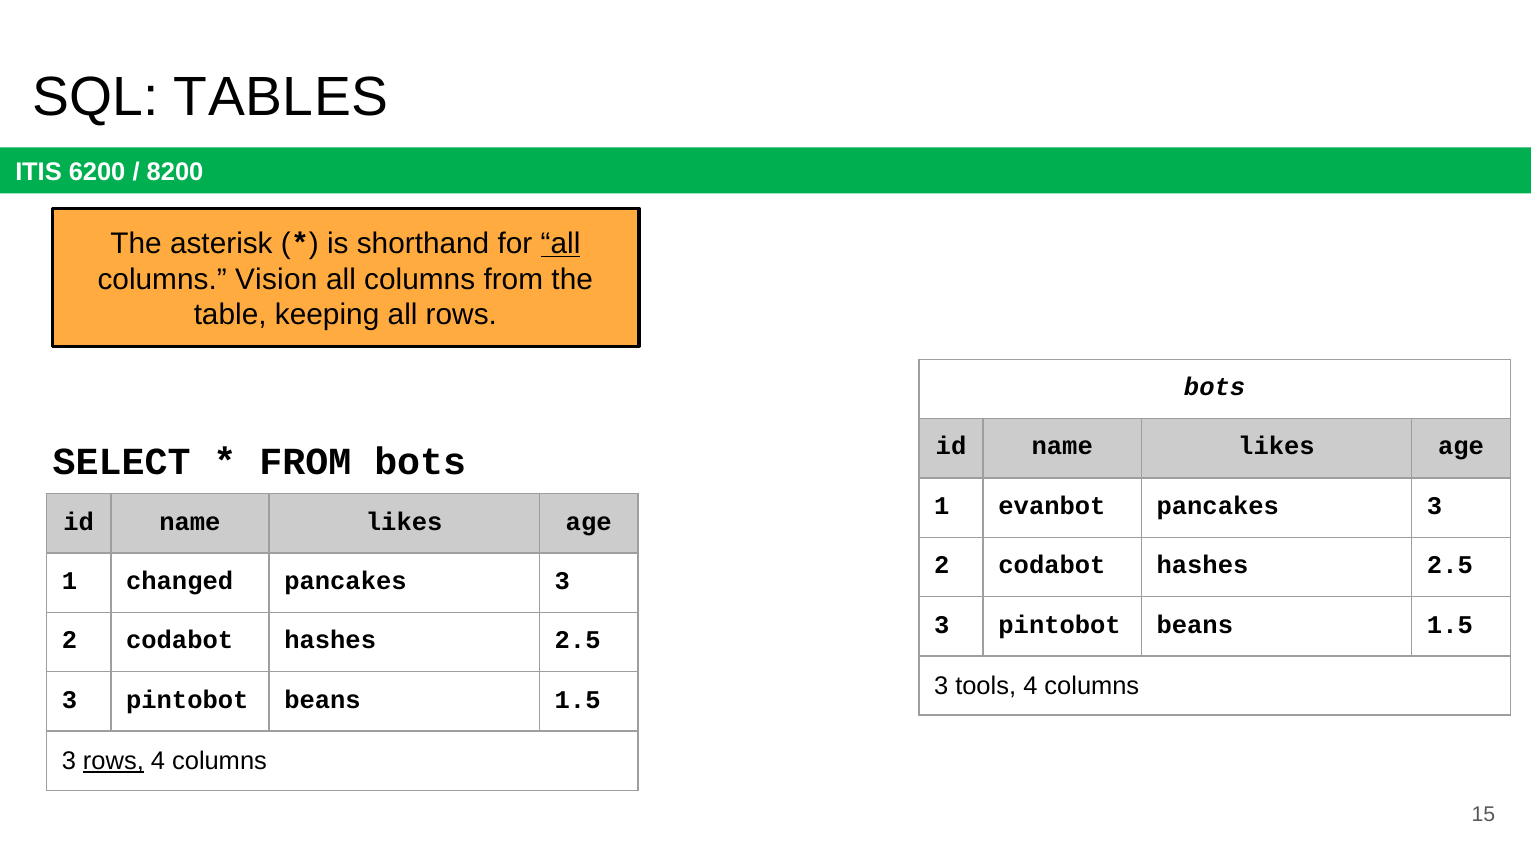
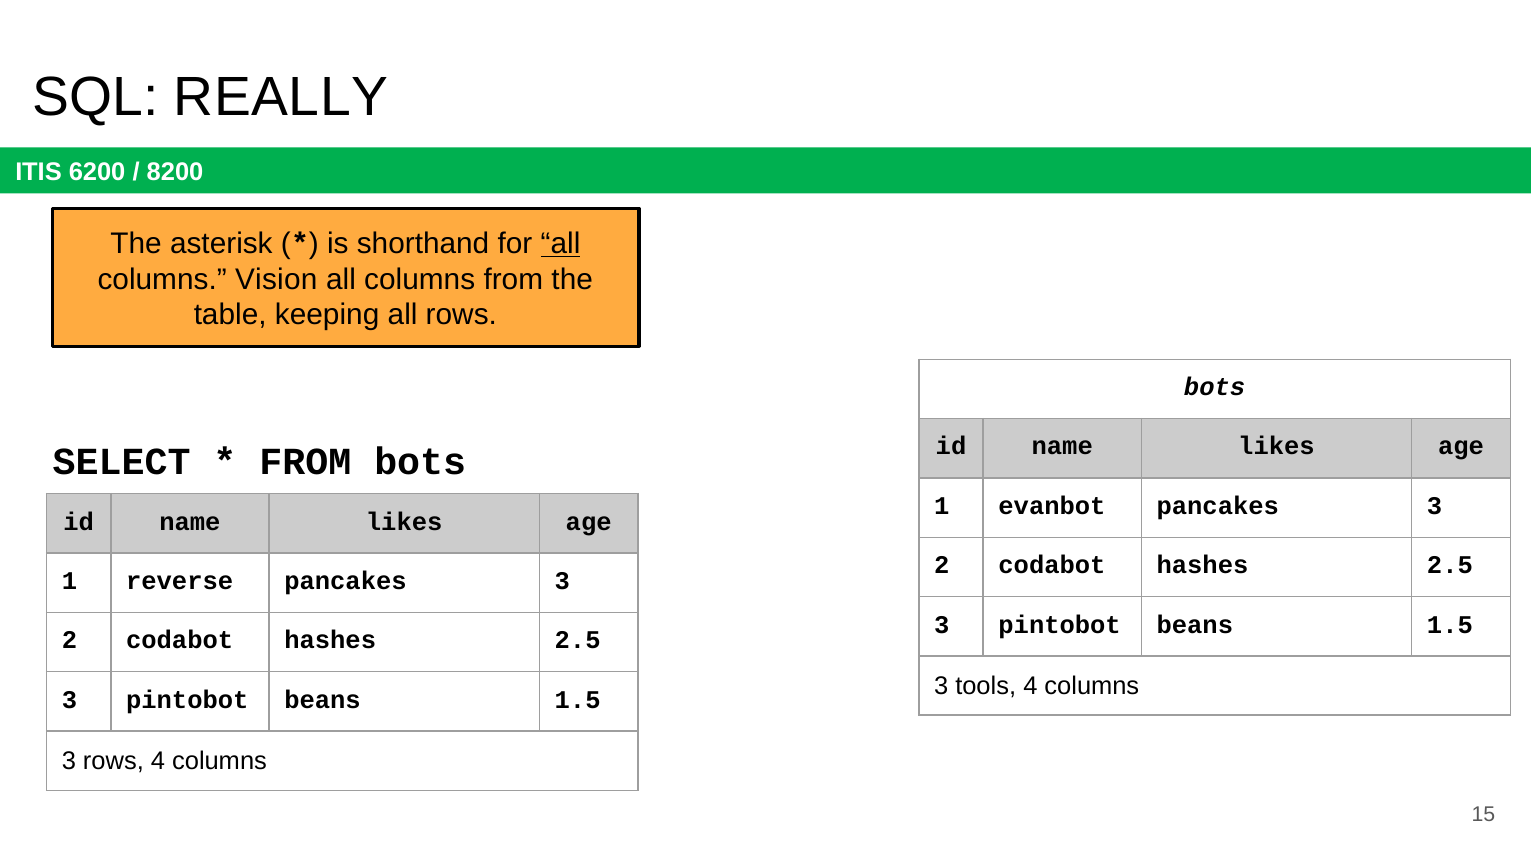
TABLES: TABLES -> REALLY
changed: changed -> reverse
rows at (113, 761) underline: present -> none
